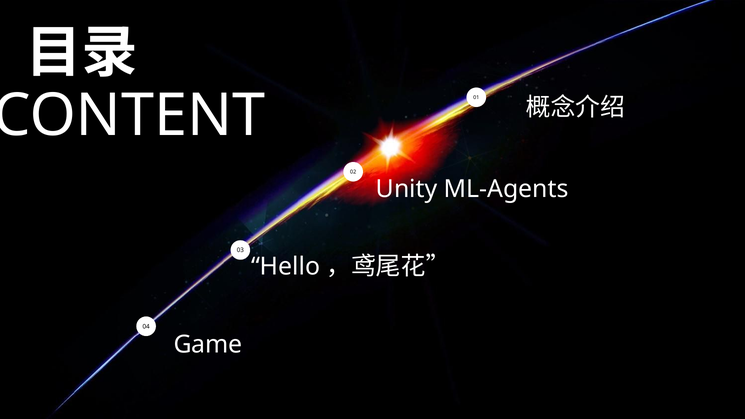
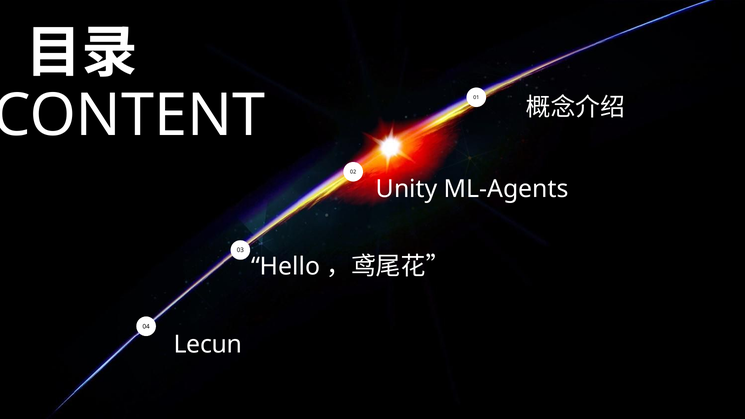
Game: Game -> Lecun
